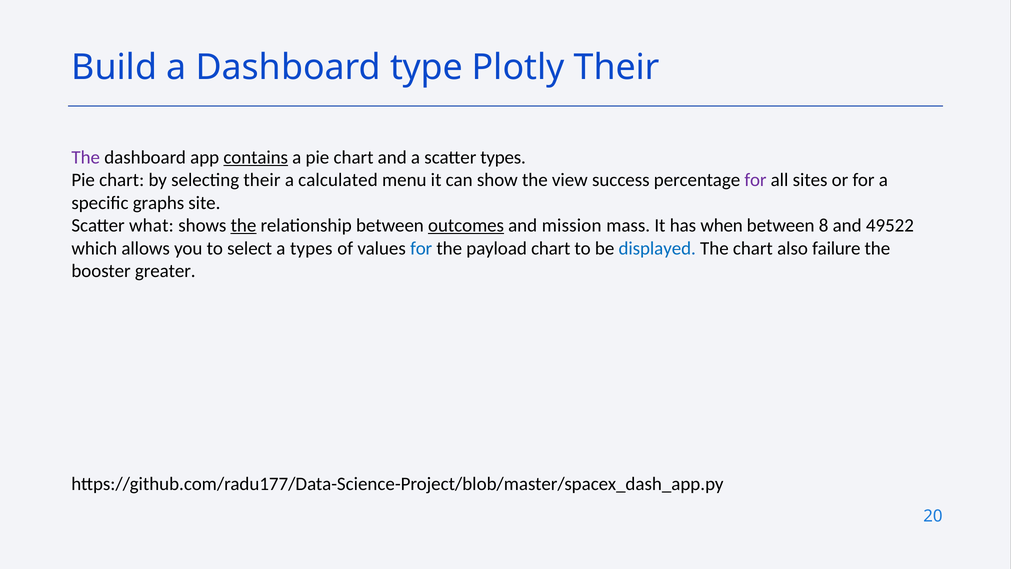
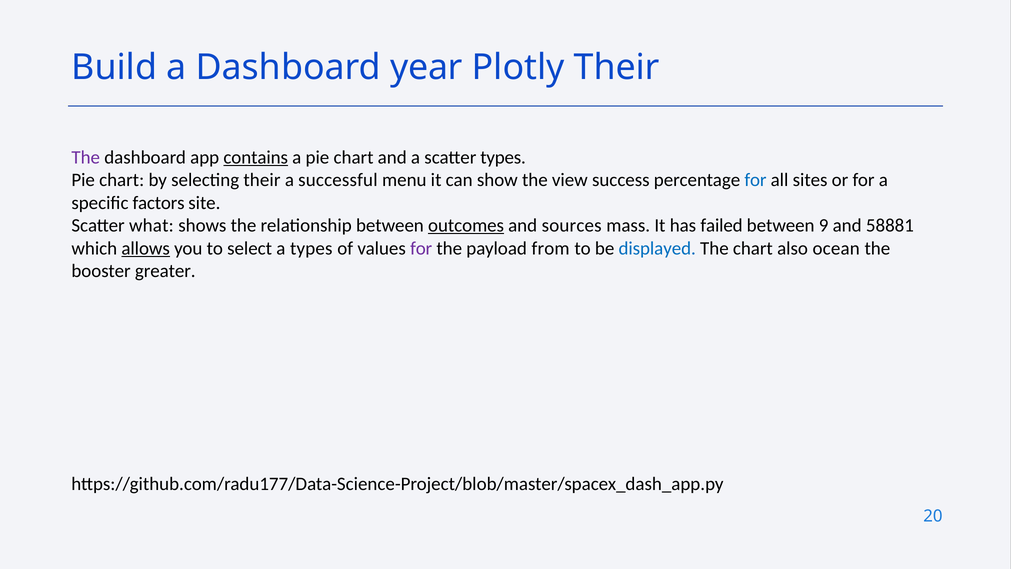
type: type -> year
calculated: calculated -> successful
for at (755, 180) colour: purple -> blue
graphs: graphs -> factors
the at (244, 225) underline: present -> none
mission: mission -> sources
when: when -> failed
8: 8 -> 9
49522: 49522 -> 58881
allows underline: none -> present
for at (421, 248) colour: blue -> purple
payload chart: chart -> from
failure: failure -> ocean
